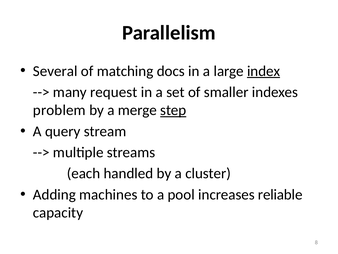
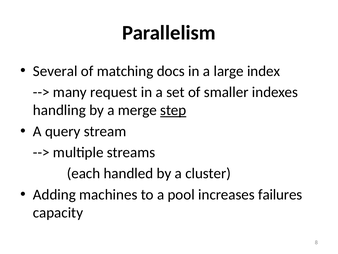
index underline: present -> none
problem: problem -> handling
reliable: reliable -> failures
